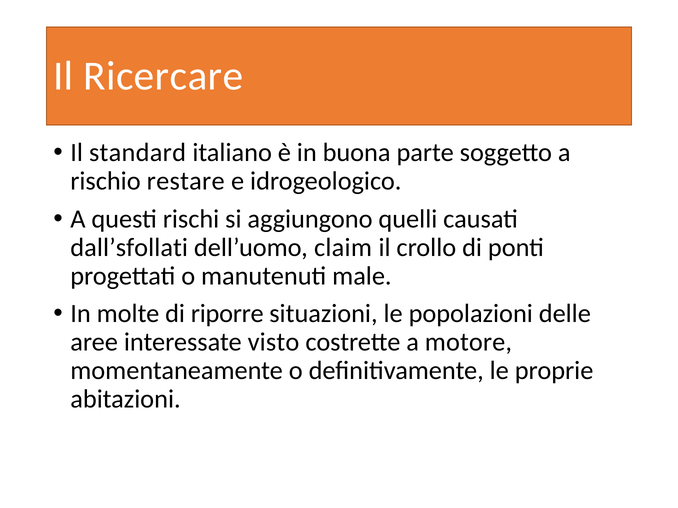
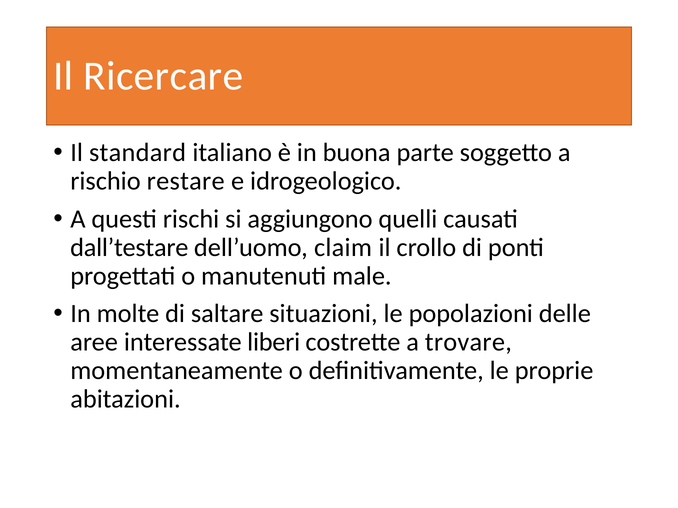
dall’sfollati: dall’sfollati -> dall’testare
riporre: riporre -> saltare
visto: visto -> liberi
motore: motore -> trovare
